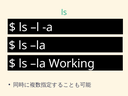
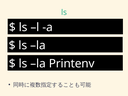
Working: Working -> Printenv
